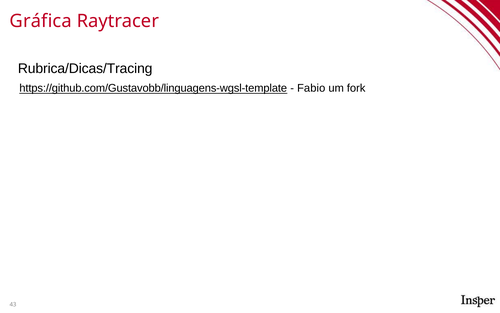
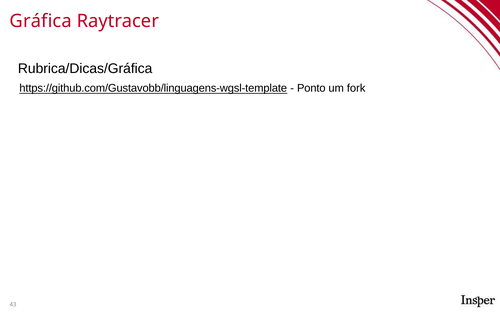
Rubrica/Dicas/Tracing: Rubrica/Dicas/Tracing -> Rubrica/Dicas/Gráfica
Fabio: Fabio -> Ponto
